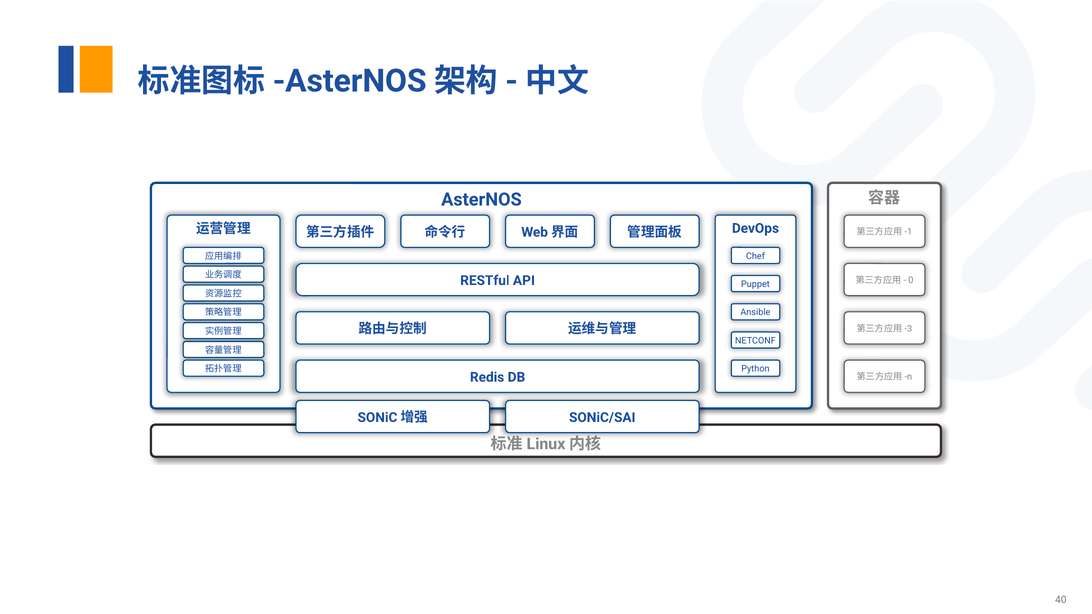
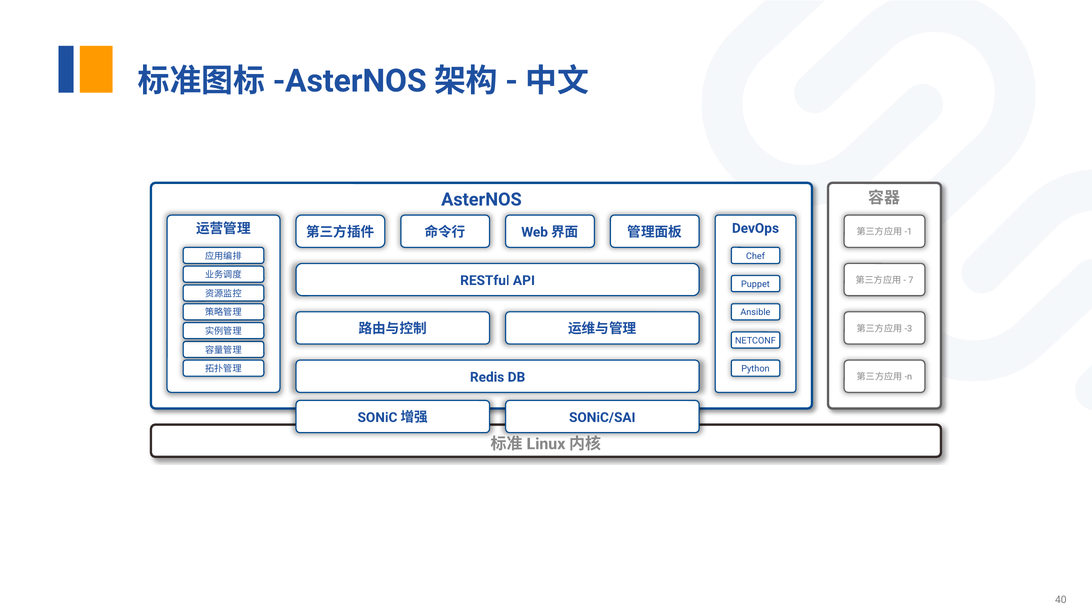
0: 0 -> 7
